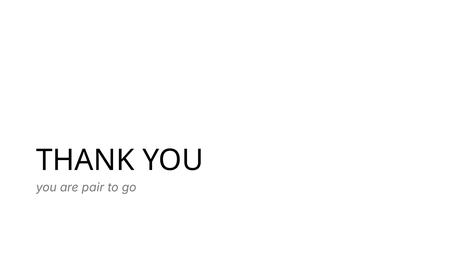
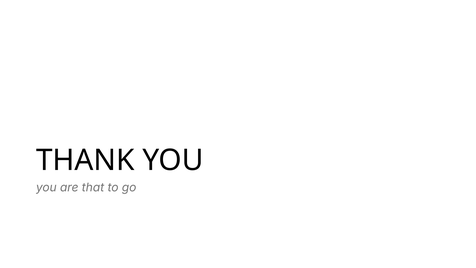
pair: pair -> that
